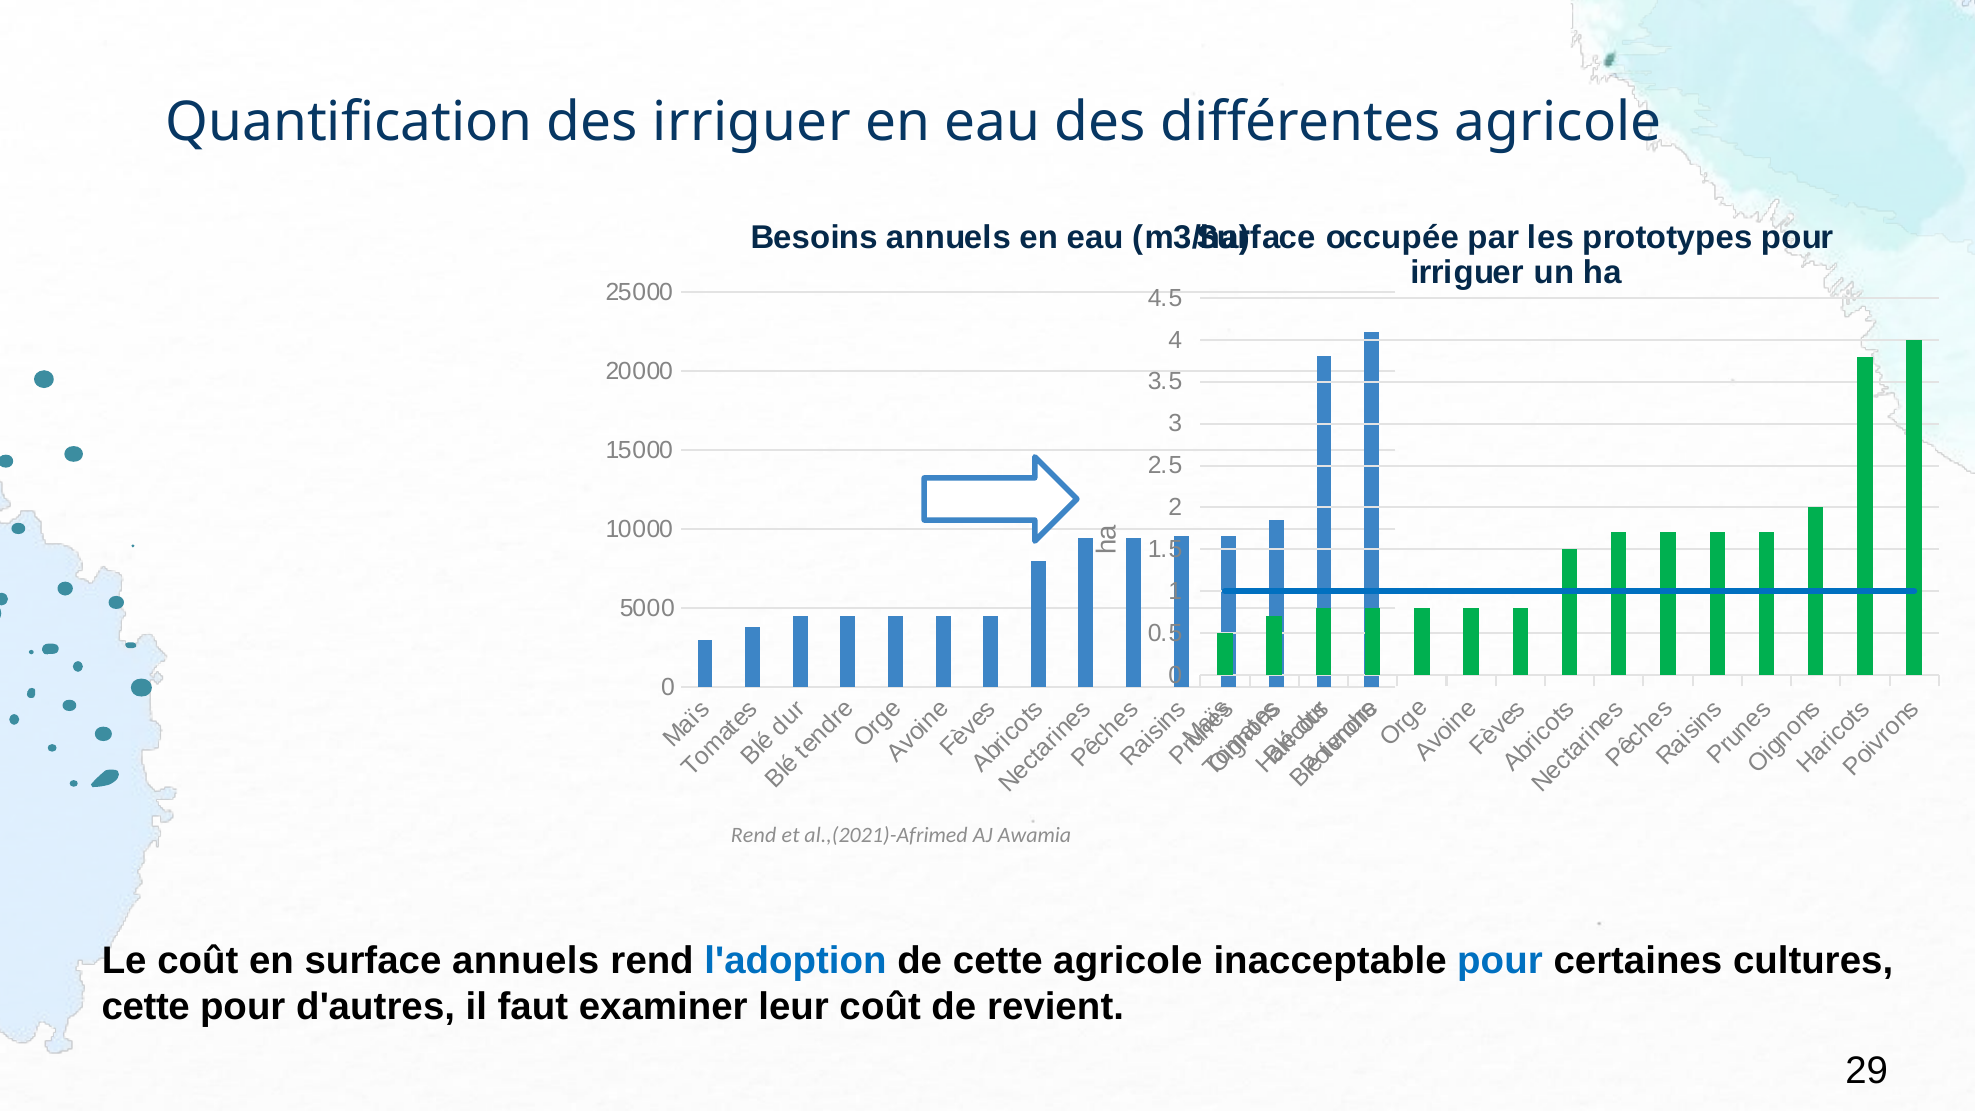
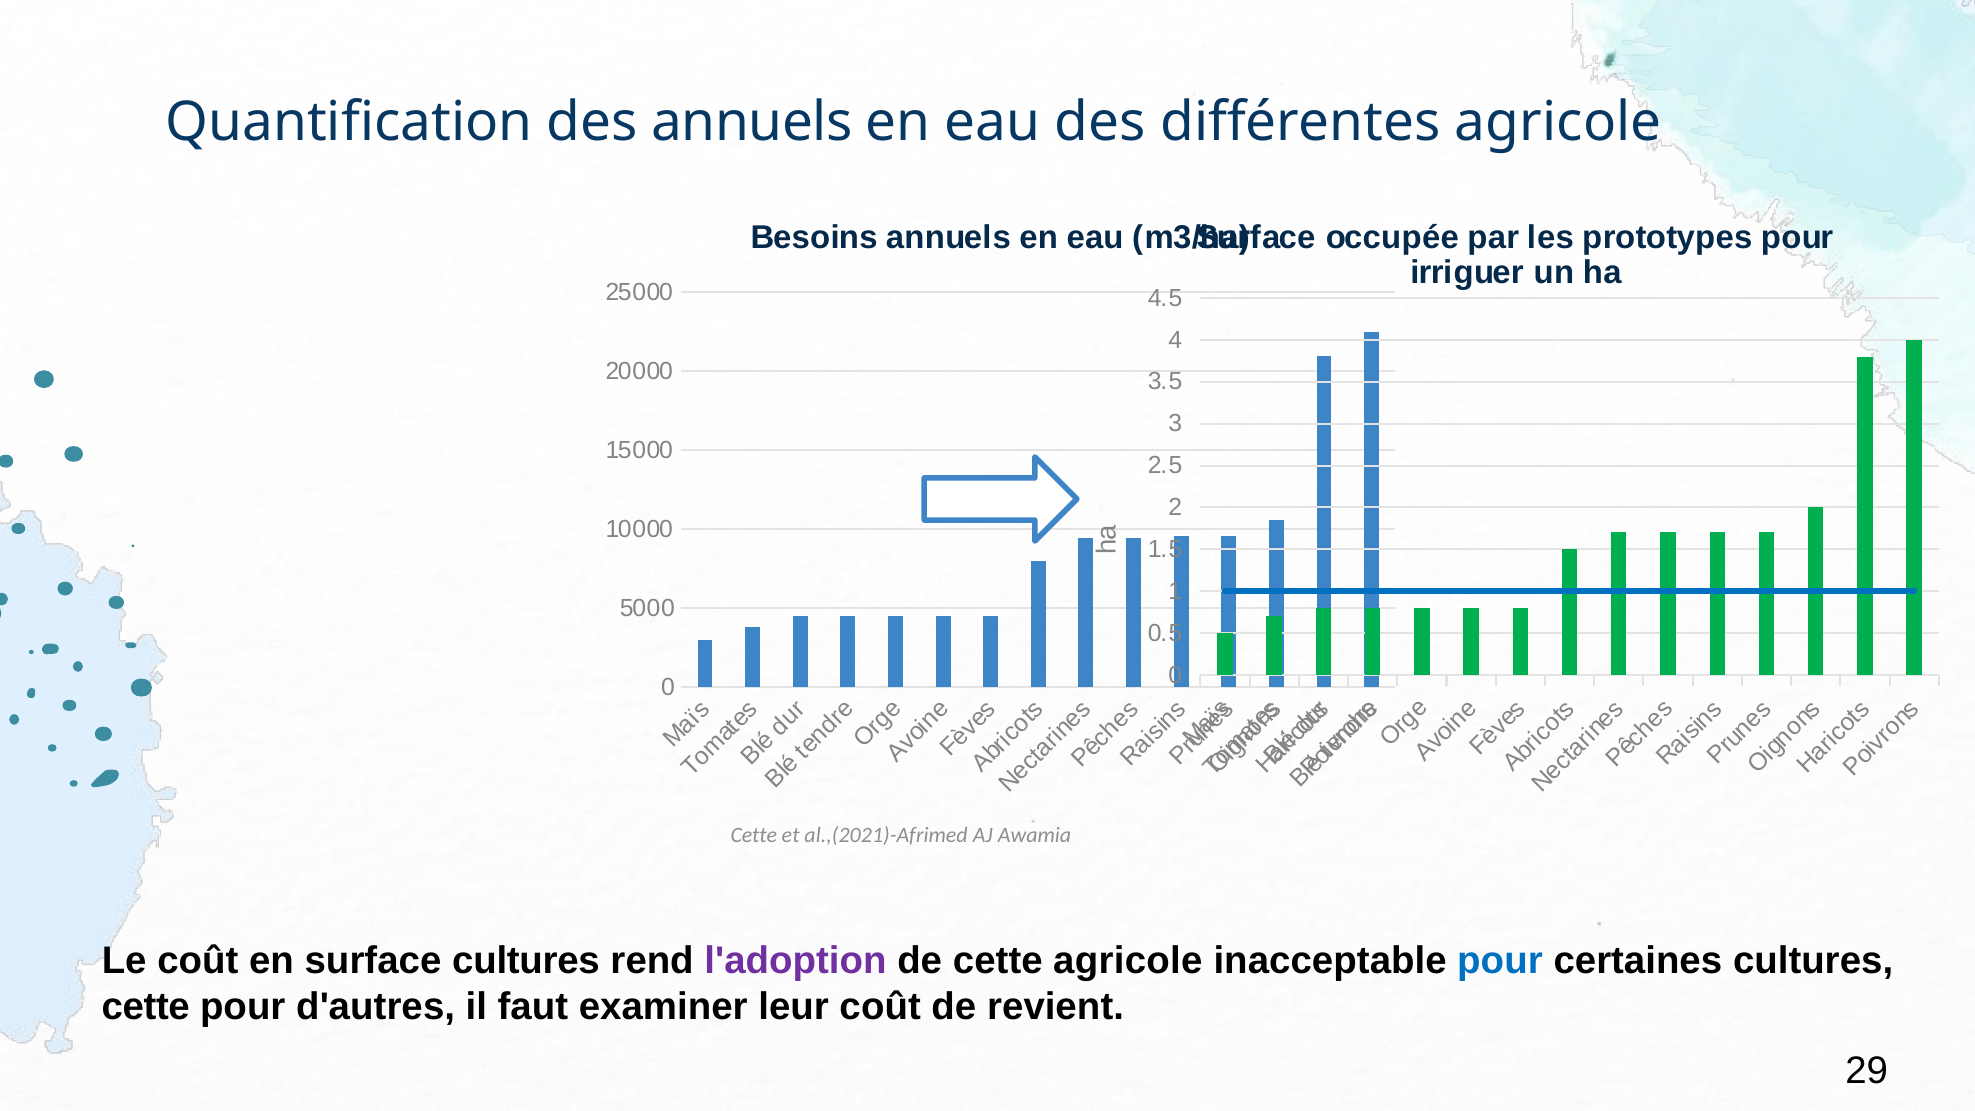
des irriguer: irriguer -> annuels
Rend at (754, 835): Rend -> Cette
surface annuels: annuels -> cultures
l'adoption colour: blue -> purple
